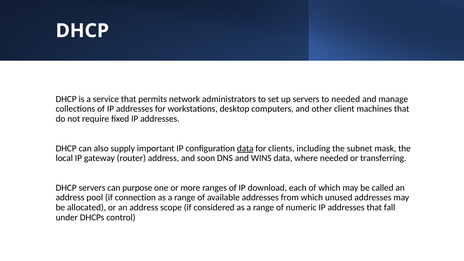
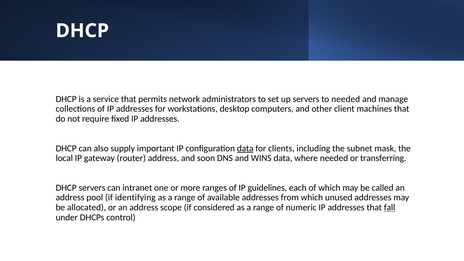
purpose: purpose -> intranet
download: download -> guidelines
connection: connection -> identifying
fall underline: none -> present
